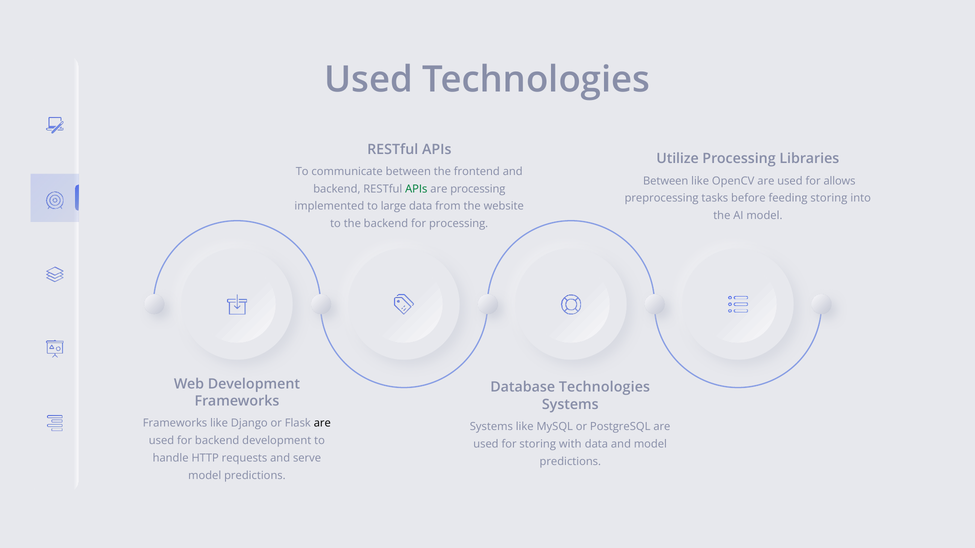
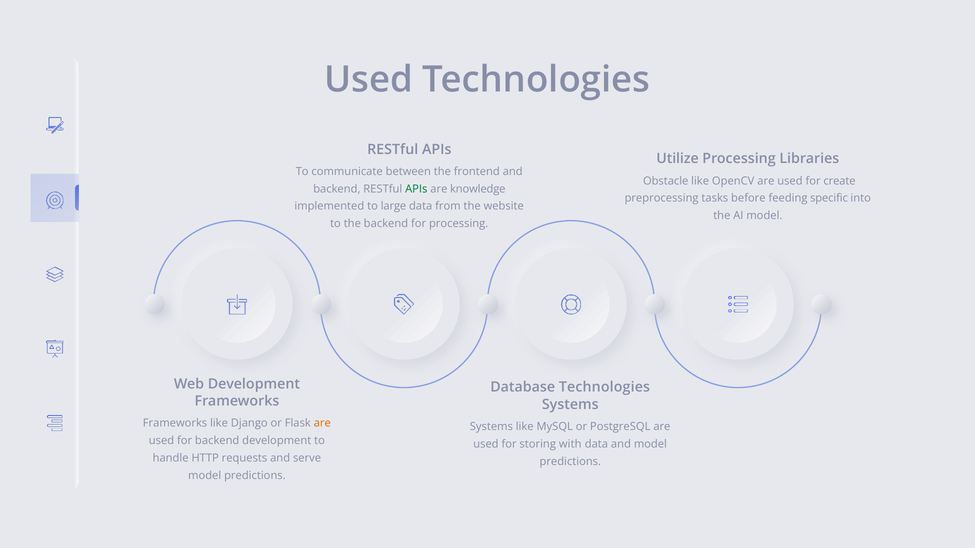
Between at (666, 181): Between -> Obstacle
allows: allows -> create
are processing: processing -> knowledge
feeding storing: storing -> specific
are at (322, 423) colour: black -> orange
